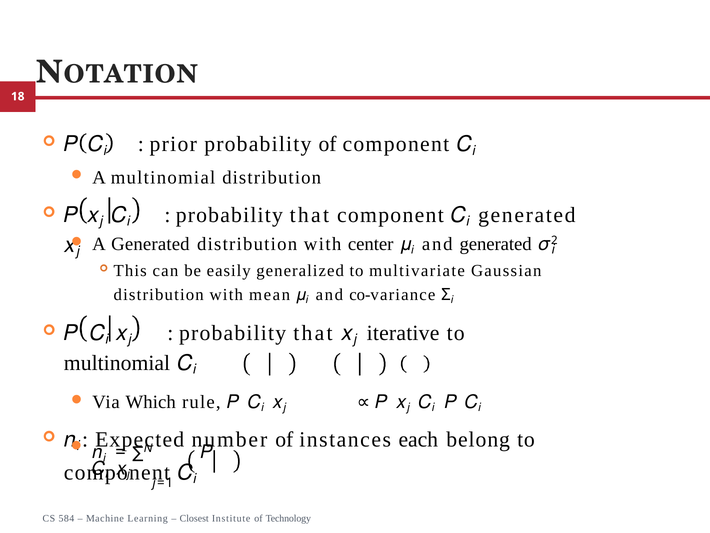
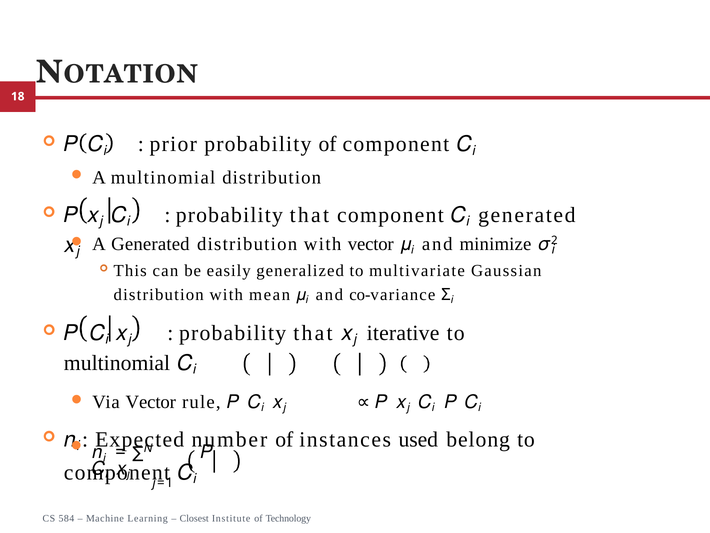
with center: center -> vector
and generated: generated -> minimize
Via Which: Which -> Vector
each: each -> used
